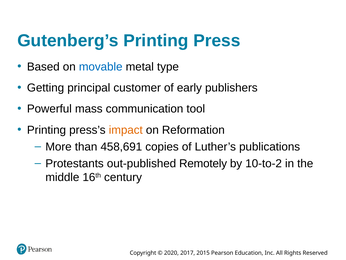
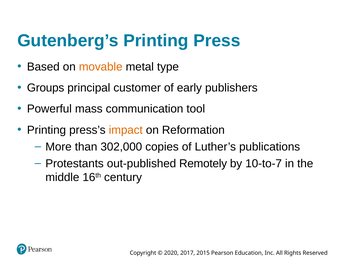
movable colour: blue -> orange
Getting: Getting -> Groups
458,691: 458,691 -> 302,000
10-to-2: 10-to-2 -> 10-to-7
